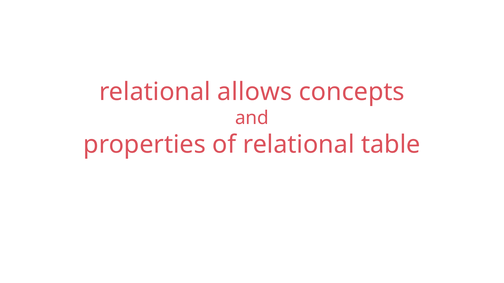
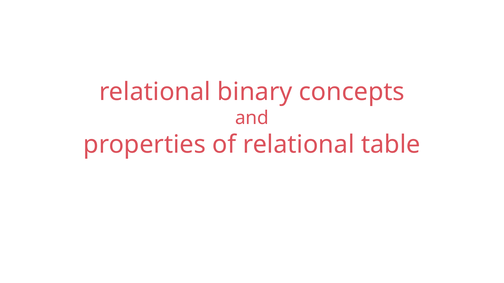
allows: allows -> binary
